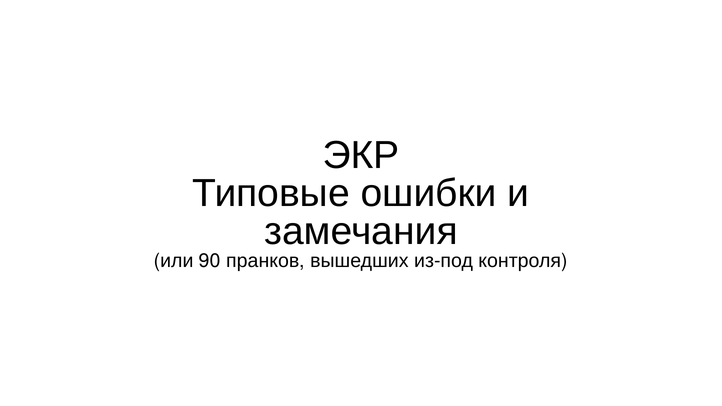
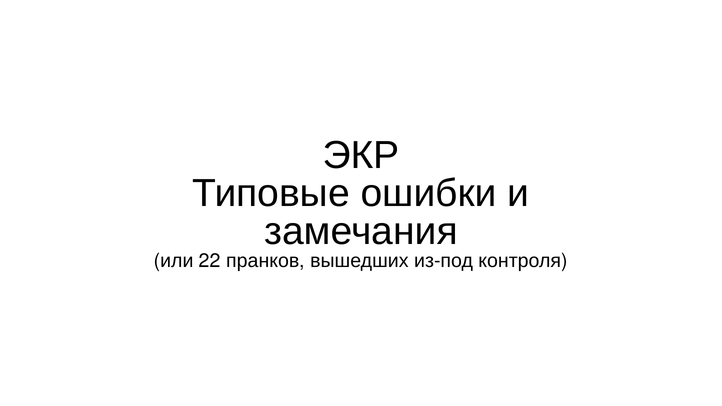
90: 90 -> 22
